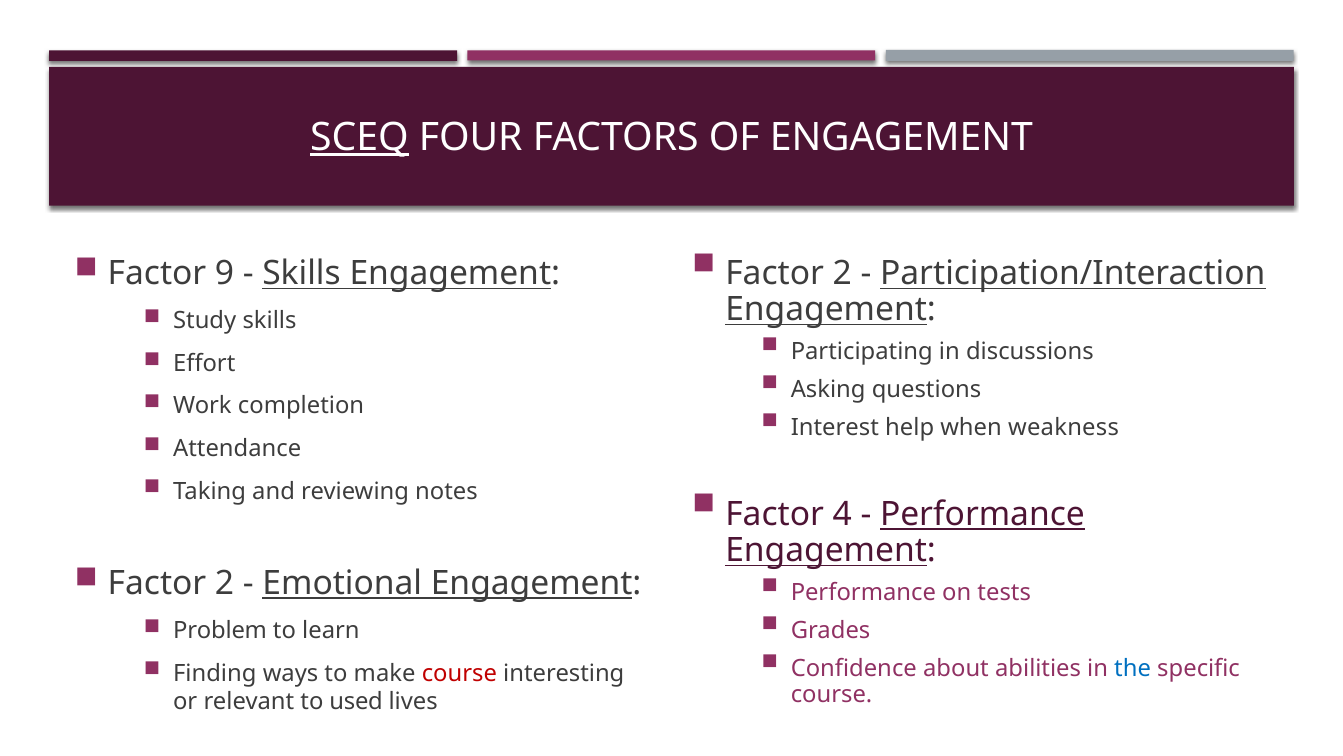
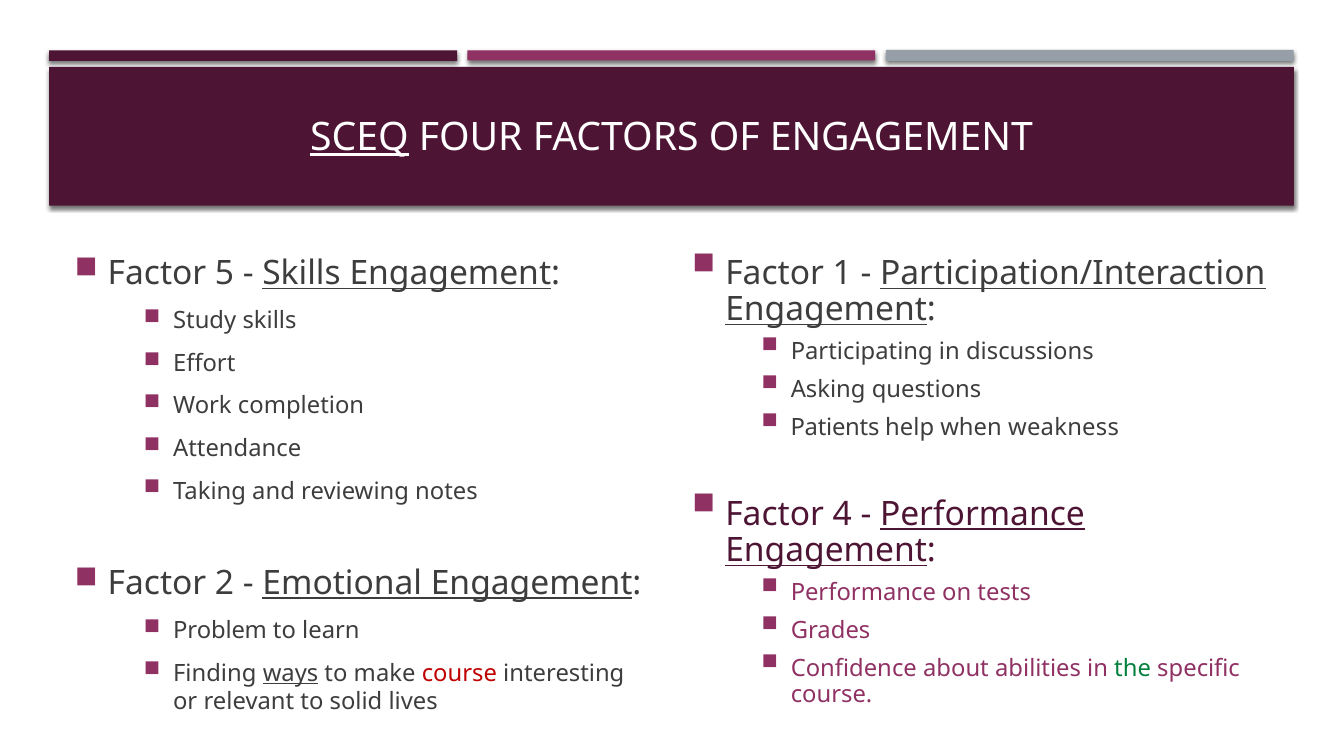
2 at (842, 273): 2 -> 1
9: 9 -> 5
Interest: Interest -> Patients
the colour: blue -> green
ways underline: none -> present
used: used -> solid
